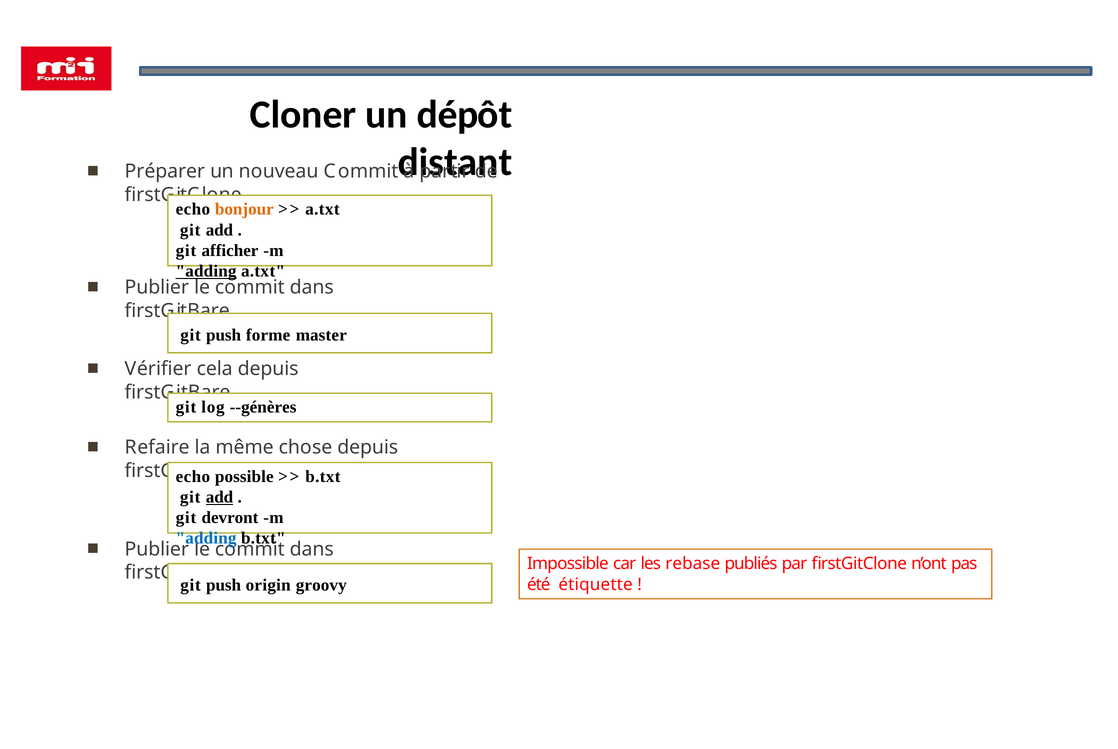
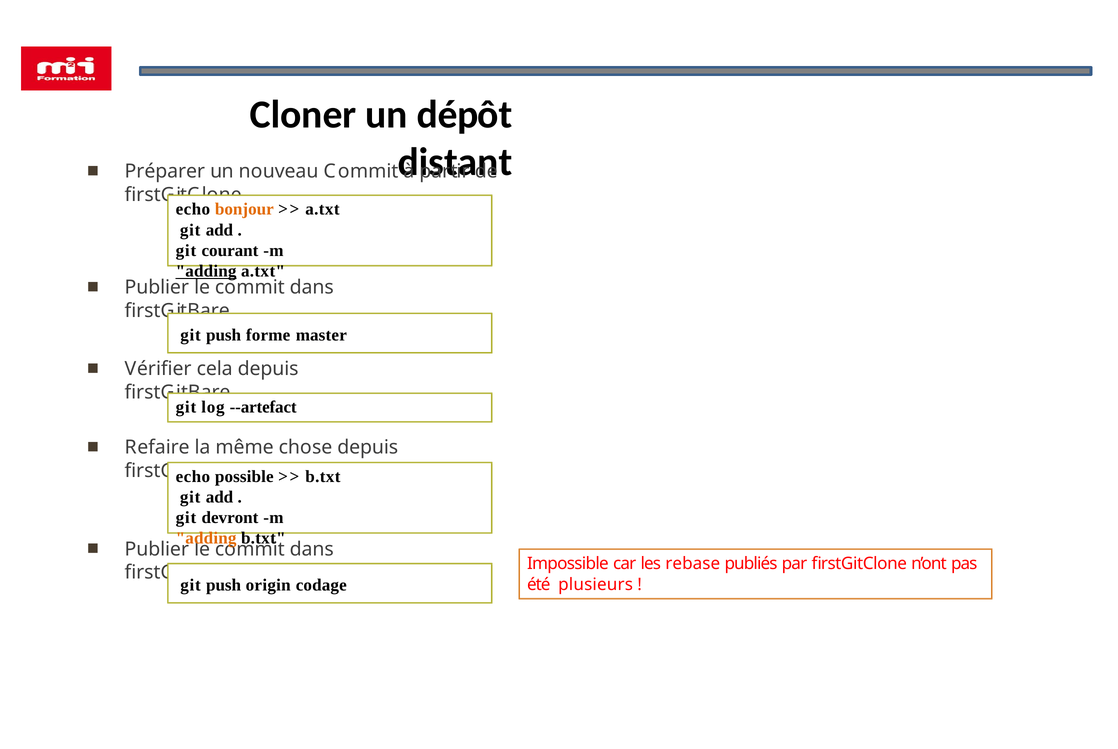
afficher: afficher -> courant
--génères: --génères -> --artefact
add at (220, 497) underline: present -> none
adding at (206, 538) colour: blue -> orange
groovy: groovy -> codage
étiquette: étiquette -> plusieurs
